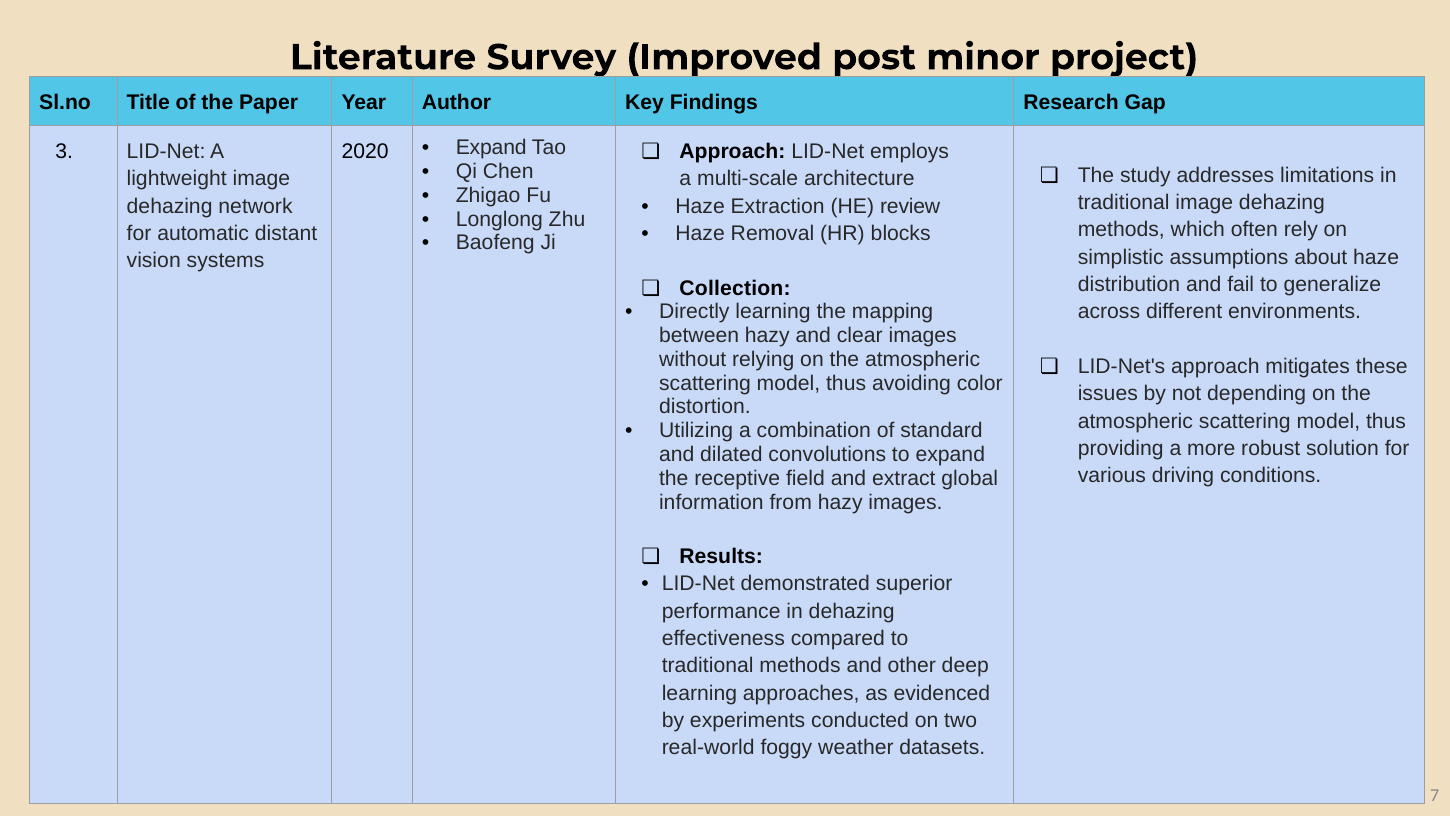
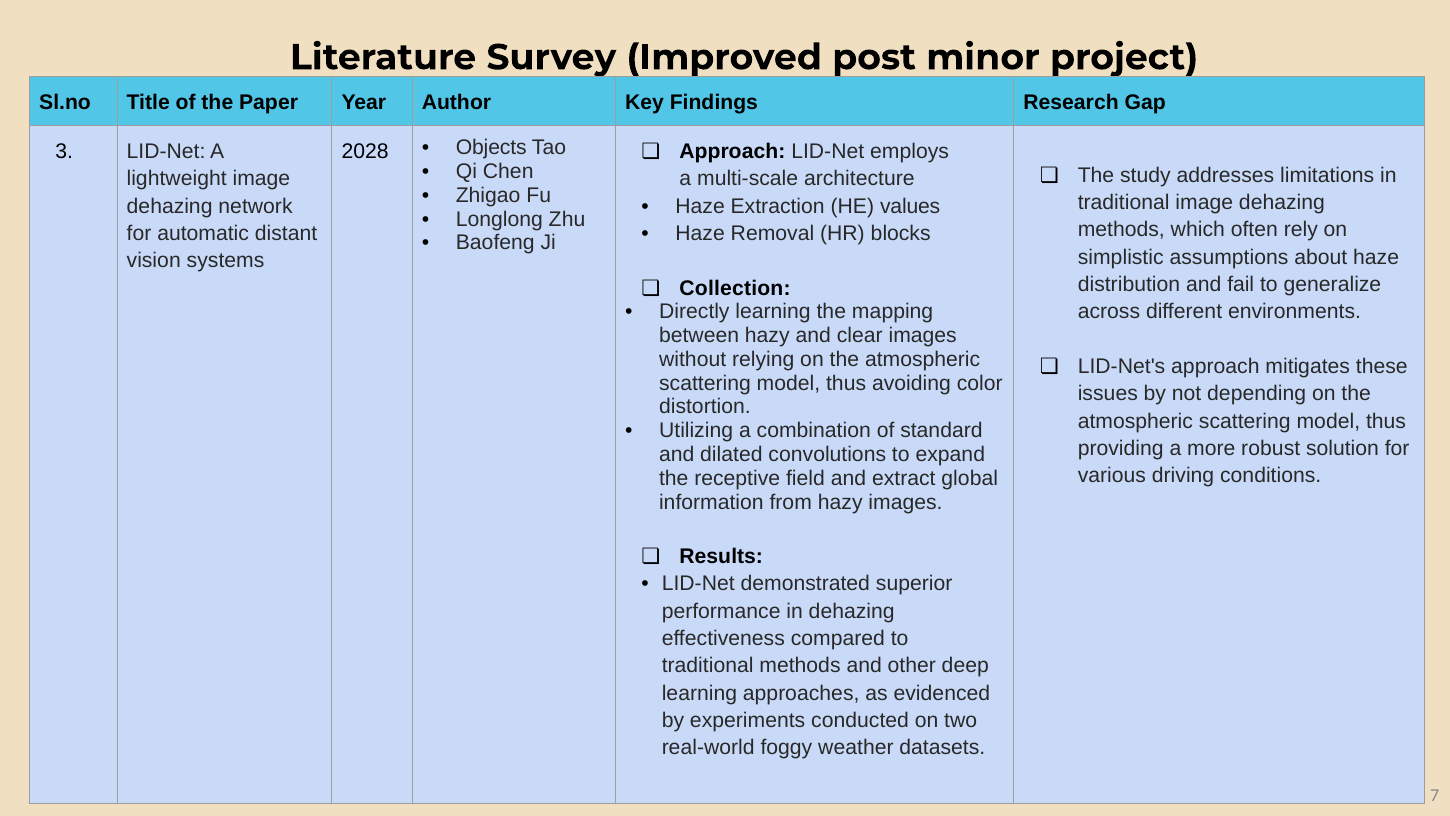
2020: 2020 -> 2028
Expand at (491, 148): Expand -> Objects
review: review -> values
